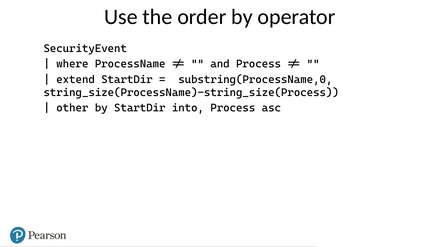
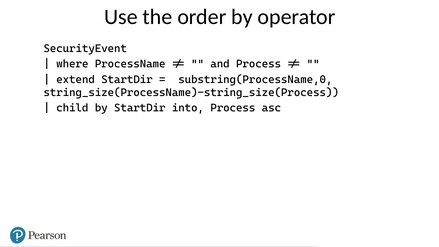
other: other -> child
